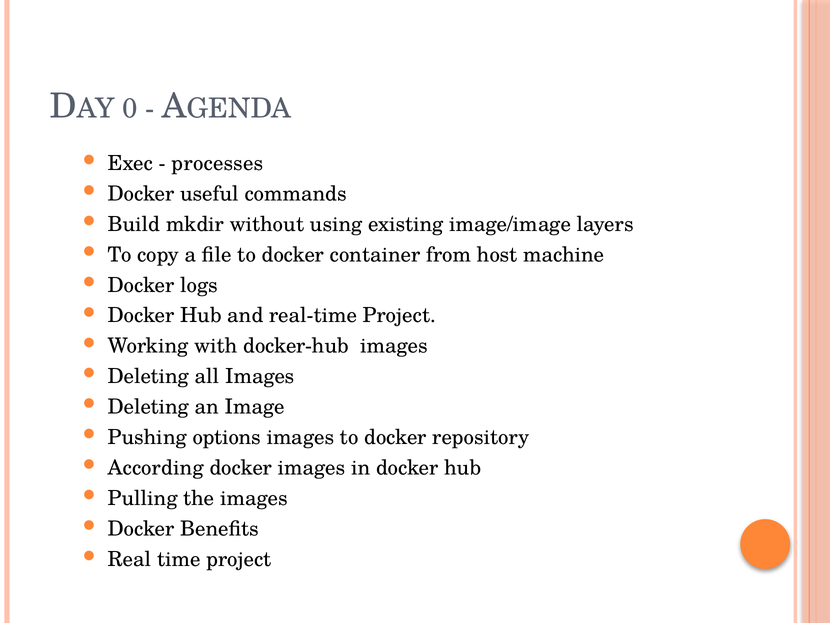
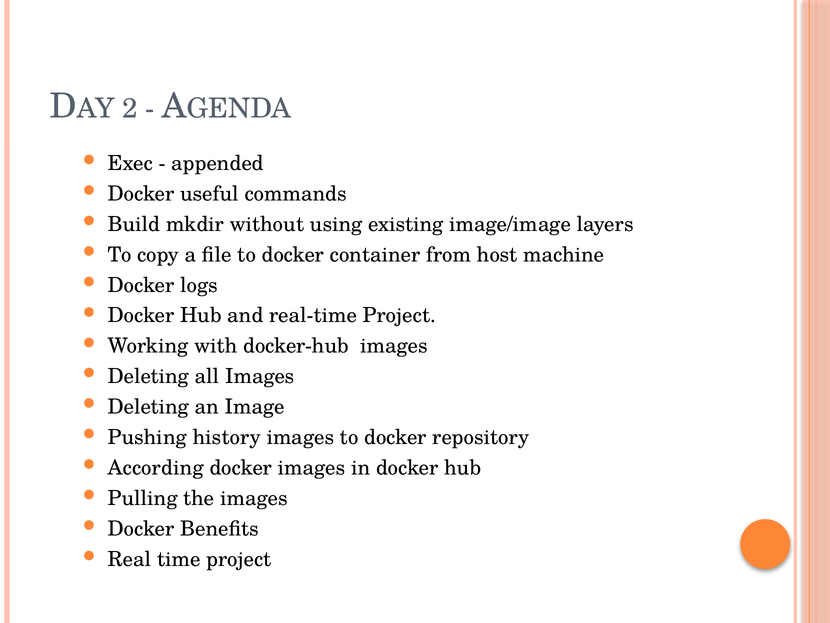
0: 0 -> 2
processes: processes -> appended
options: options -> history
